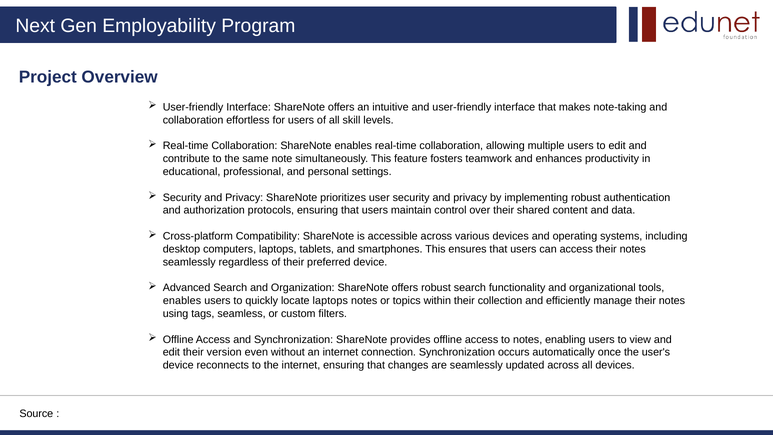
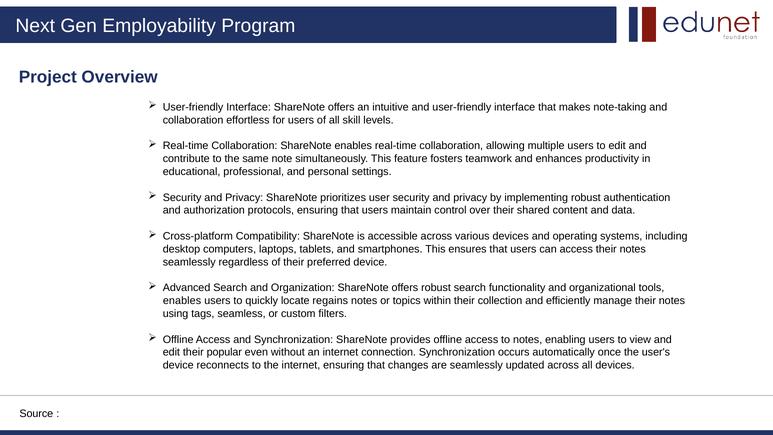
locate laptops: laptops -> regains
version: version -> popular
